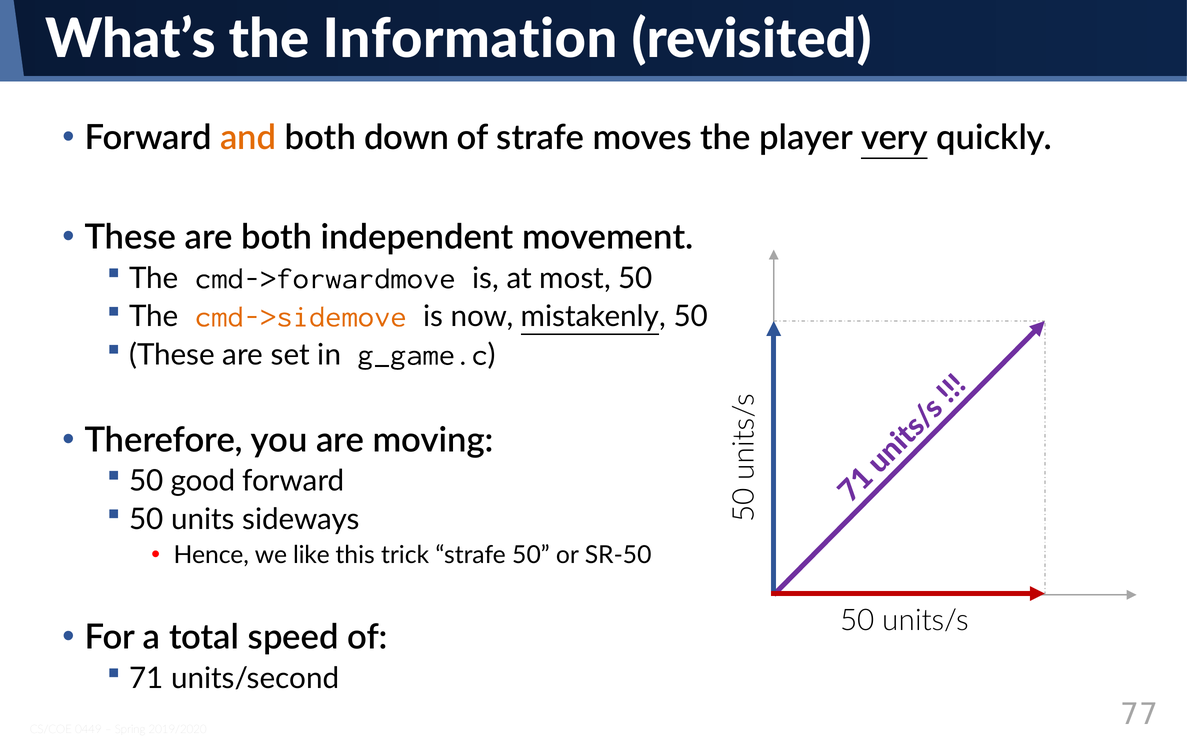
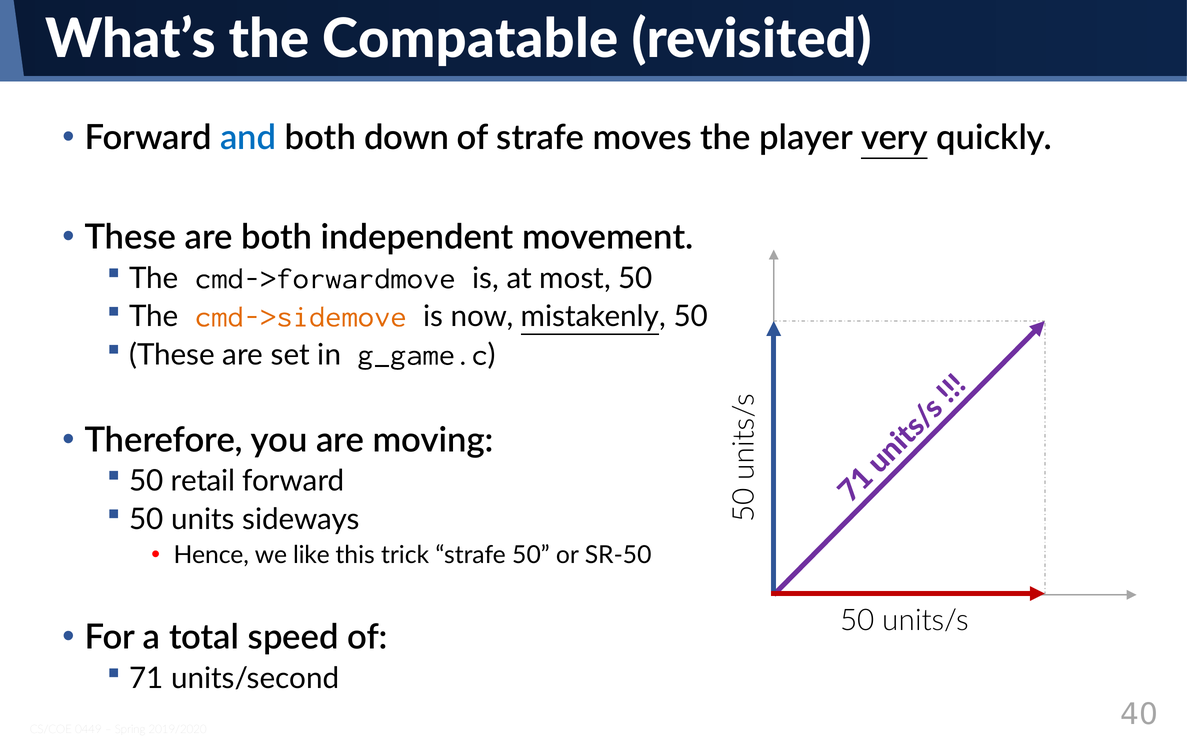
Information: Information -> Compatable
and colour: orange -> blue
good: good -> retail
77: 77 -> 40
